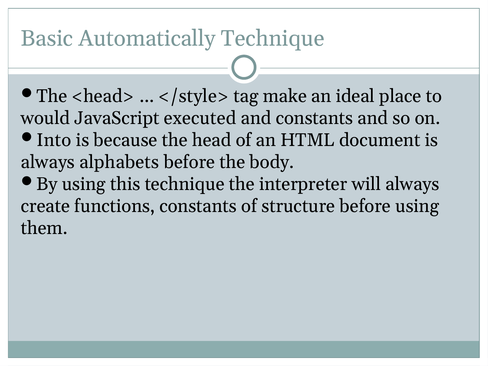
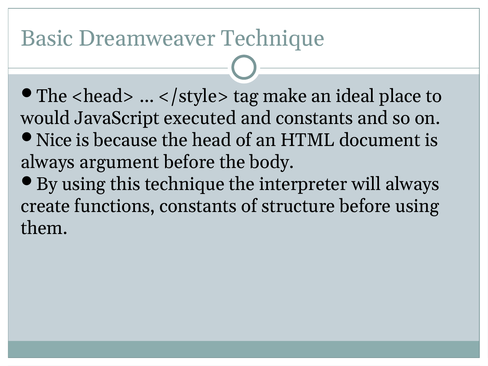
Automatically: Automatically -> Dreamweaver
Into: Into -> Nice
alphabets: alphabets -> argument
